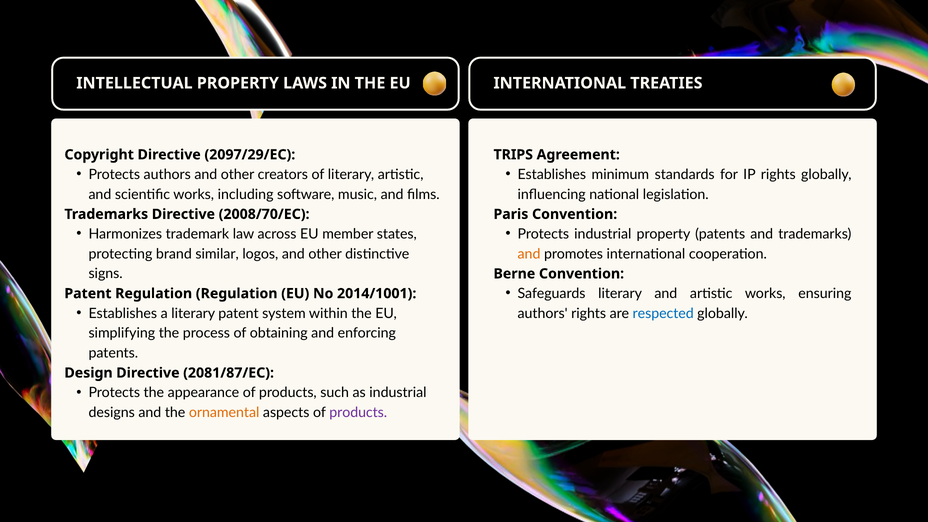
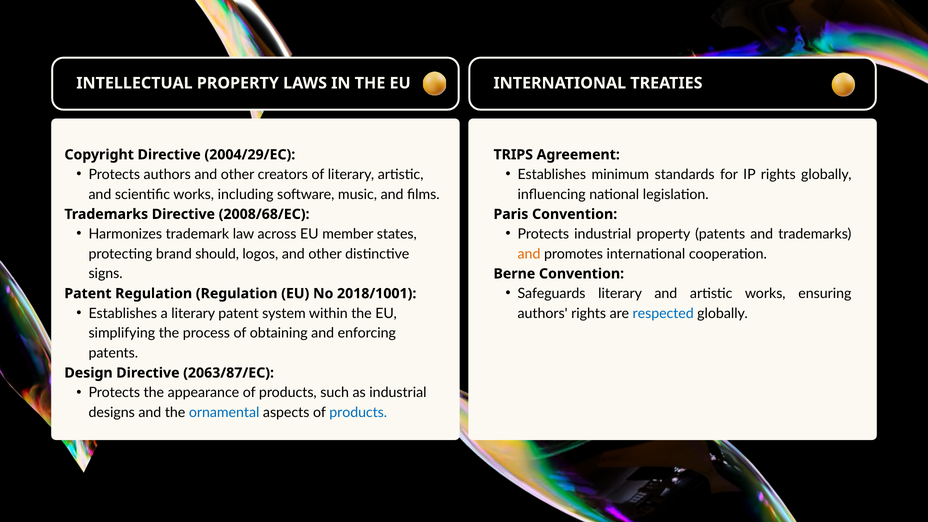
2097/29/EC: 2097/29/EC -> 2004/29/EC
2008/70/EC: 2008/70/EC -> 2008/68/EC
similar: similar -> should
2014/1001: 2014/1001 -> 2018/1001
2081/87/EC: 2081/87/EC -> 2063/87/EC
ornamental colour: orange -> blue
products at (358, 413) colour: purple -> blue
